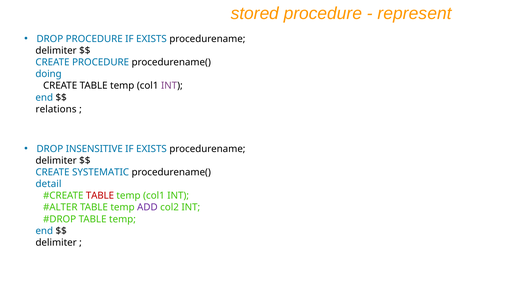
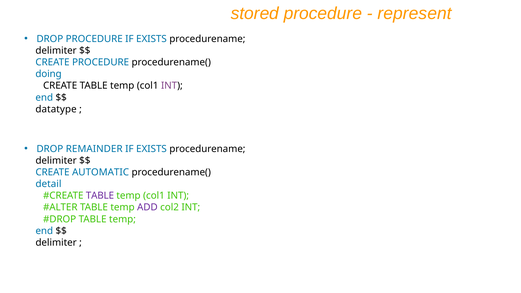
relations: relations -> datatype
INSENSITIVE: INSENSITIVE -> REMAINDER
SYSTEMATIC: SYSTEMATIC -> AUTOMATIC
TABLE at (100, 196) colour: red -> purple
